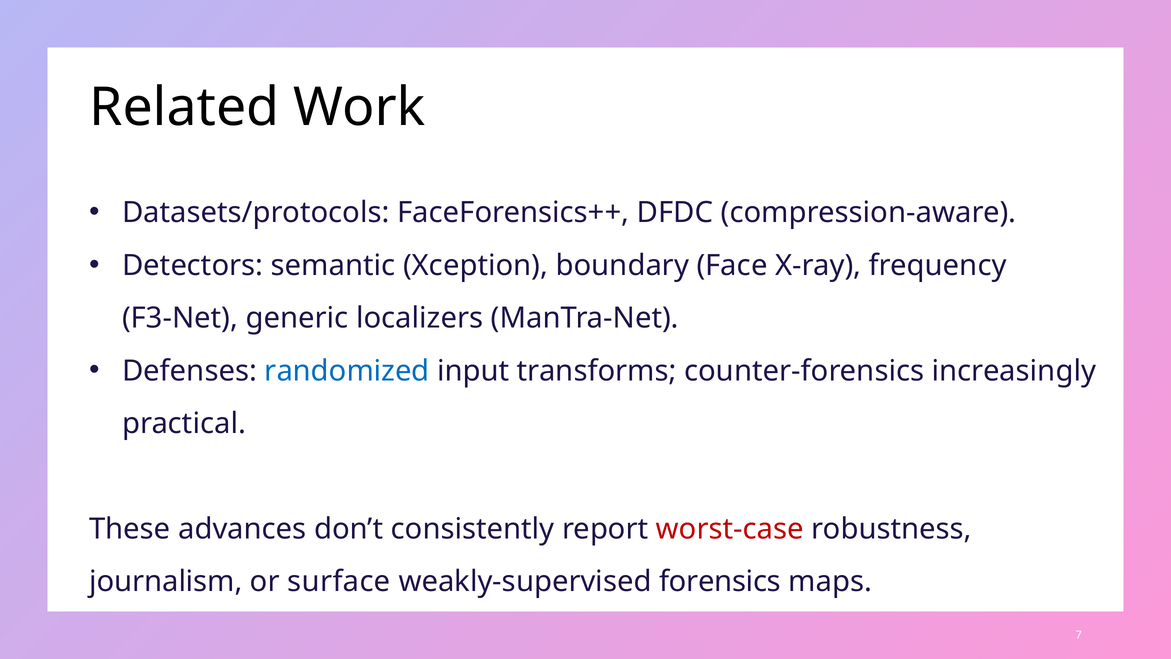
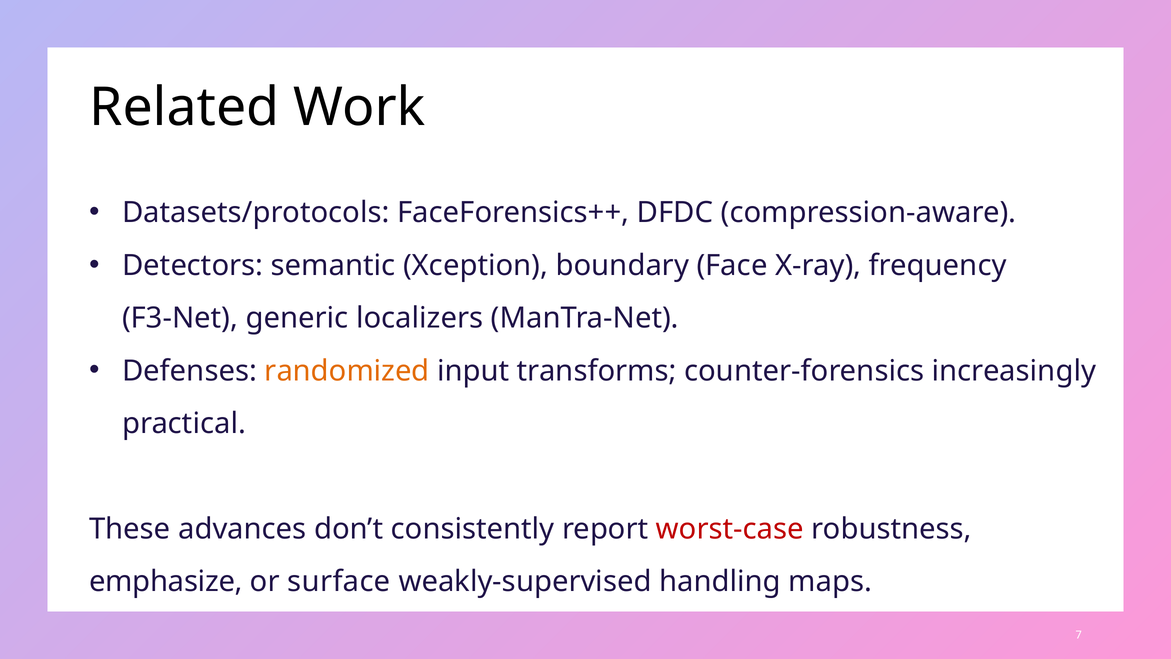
randomized colour: blue -> orange
journalism: journalism -> emphasize
forensics: forensics -> handling
